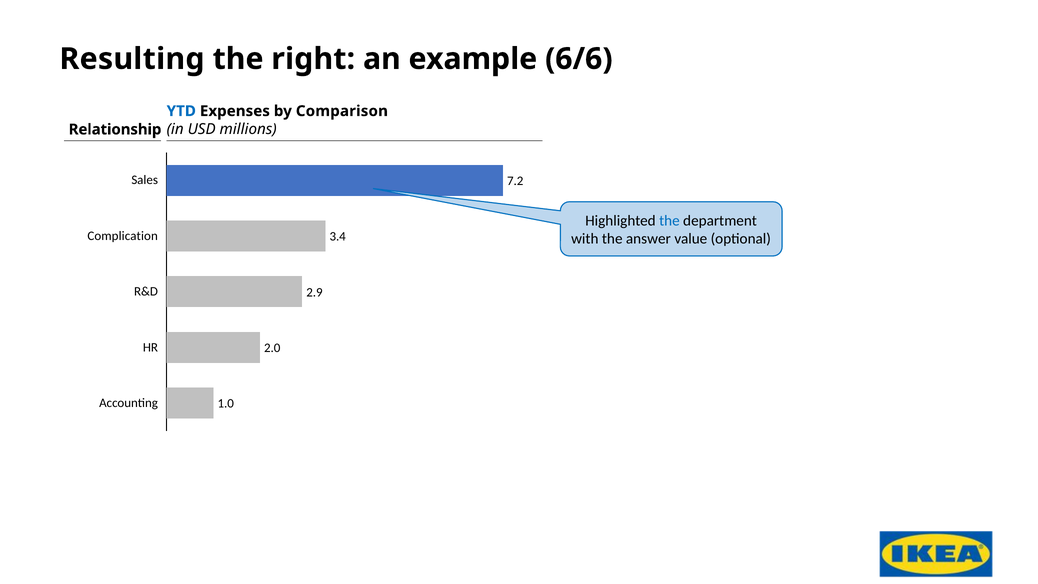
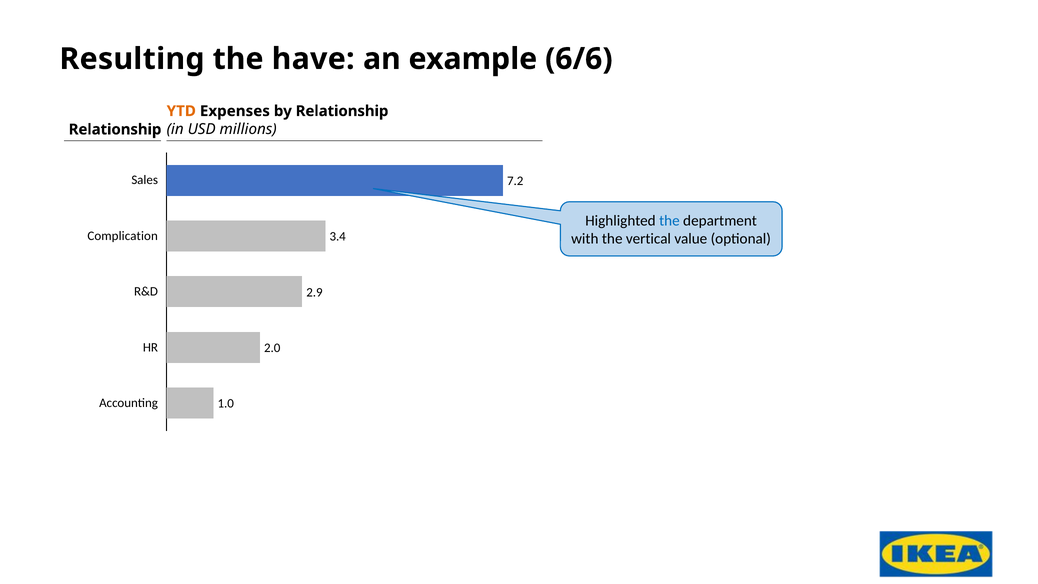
right: right -> have
YTD colour: blue -> orange
by Comparison: Comparison -> Relationship
answer: answer -> vertical
